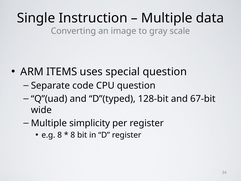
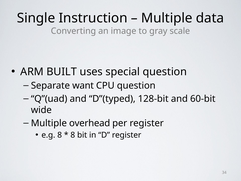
ITEMS: ITEMS -> BUILT
code: code -> want
67-bit: 67-bit -> 60-bit
simplicity: simplicity -> overhead
